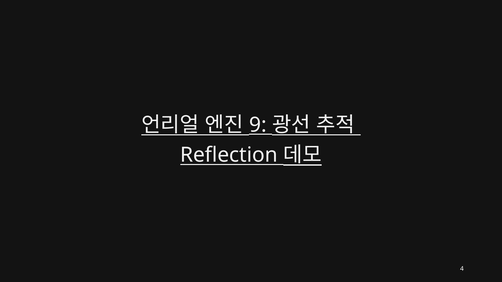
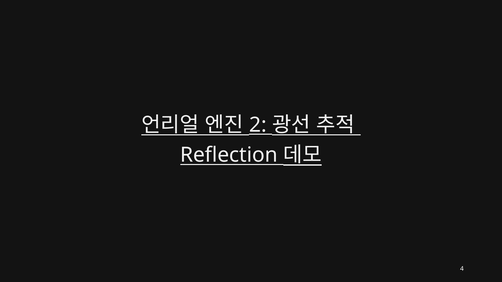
9: 9 -> 2
